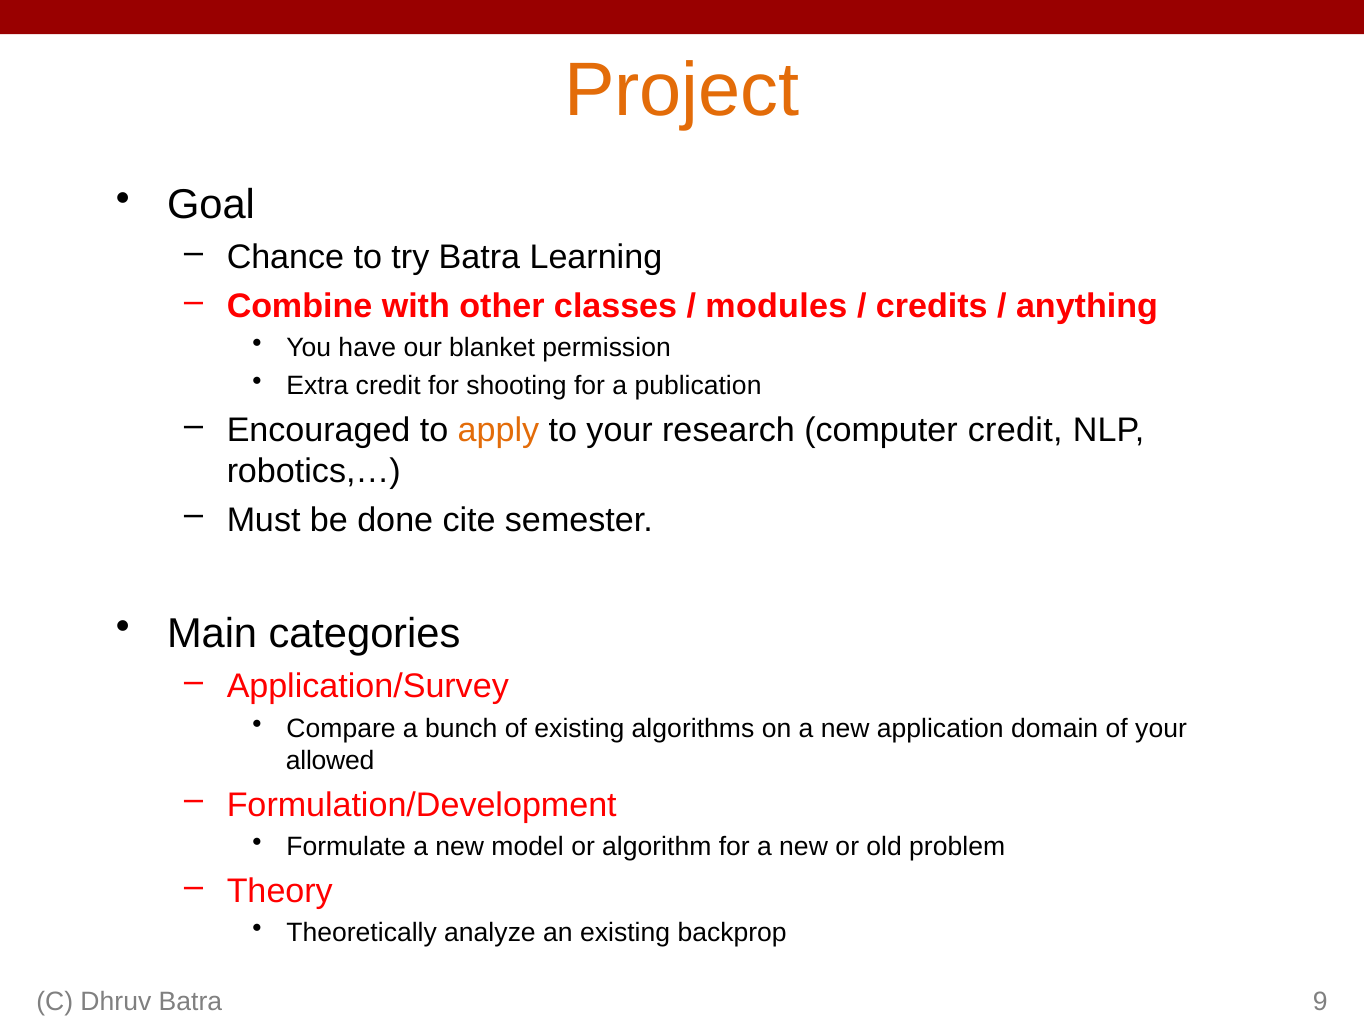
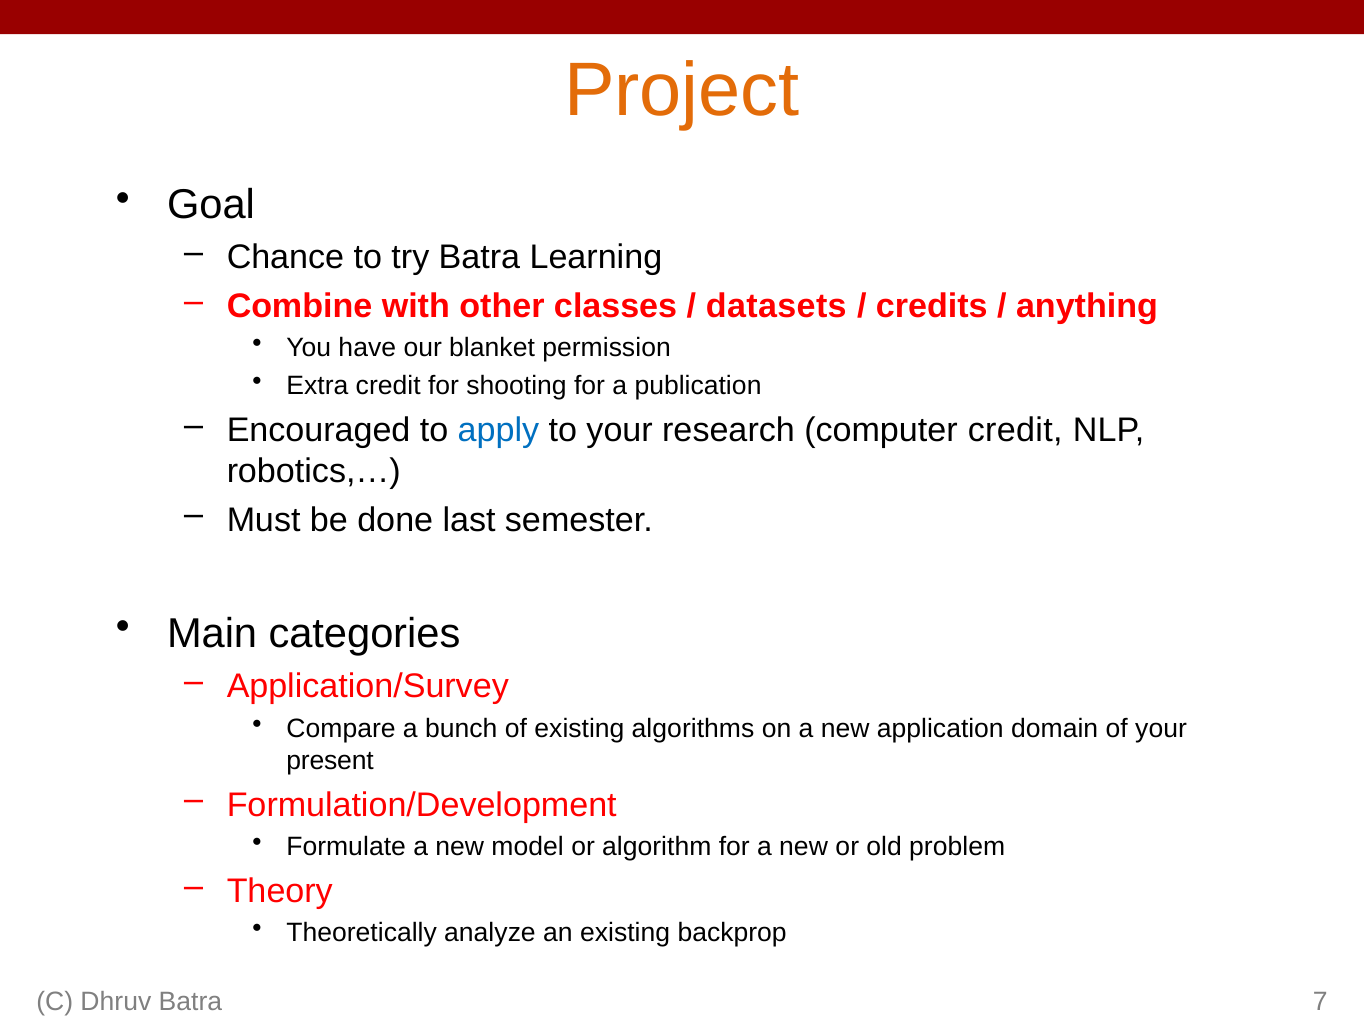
modules: modules -> datasets
apply colour: orange -> blue
cite: cite -> last
allowed: allowed -> present
9: 9 -> 7
